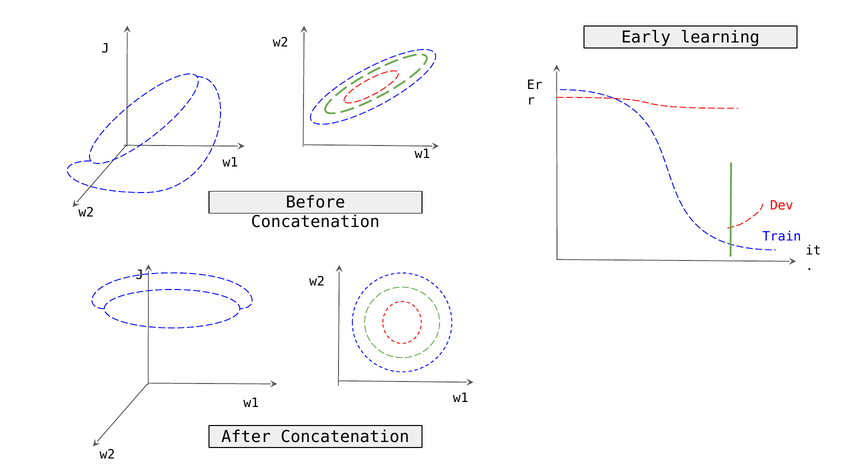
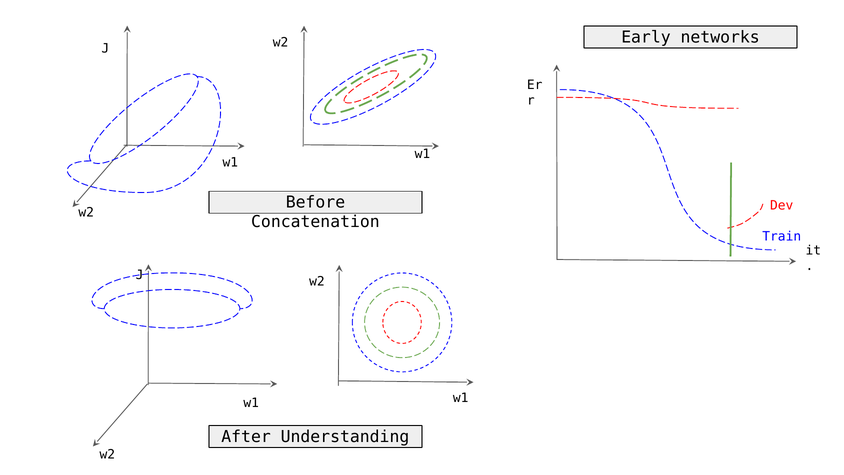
learning: learning -> networks
After Concatenation: Concatenation -> Understanding
